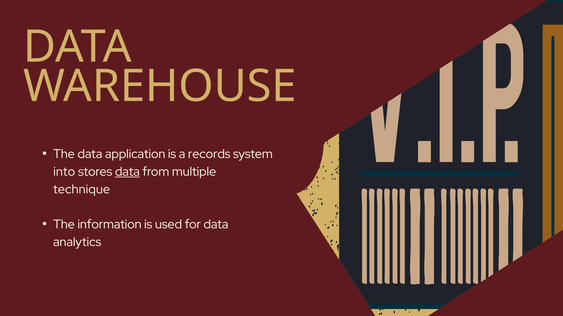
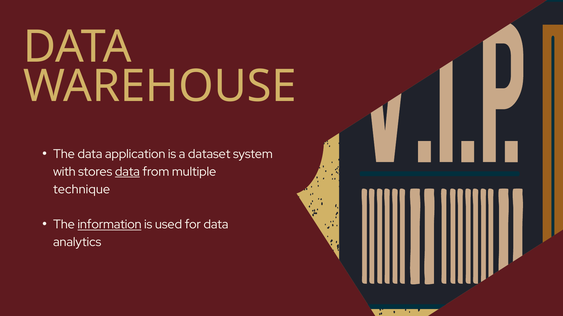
records: records -> dataset
into: into -> with
information underline: none -> present
